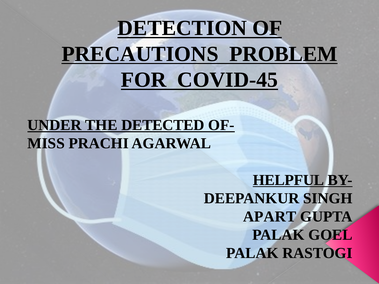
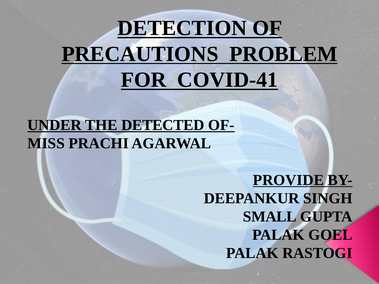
COVID-45: COVID-45 -> COVID-41
HELPFUL: HELPFUL -> PROVIDE
APART: APART -> SMALL
